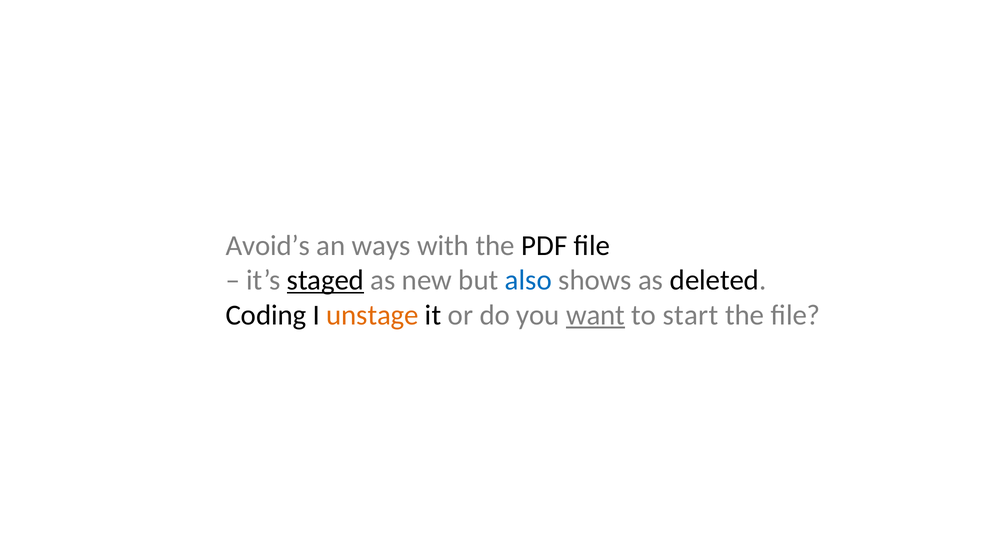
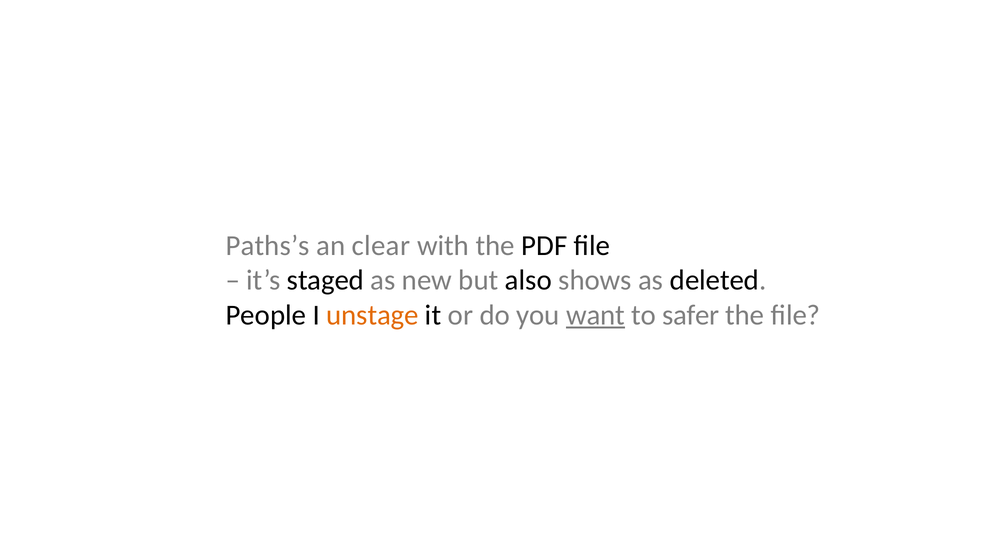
Avoid’s: Avoid’s -> Paths’s
ways: ways -> clear
staged underline: present -> none
also colour: blue -> black
Coding: Coding -> People
start: start -> safer
